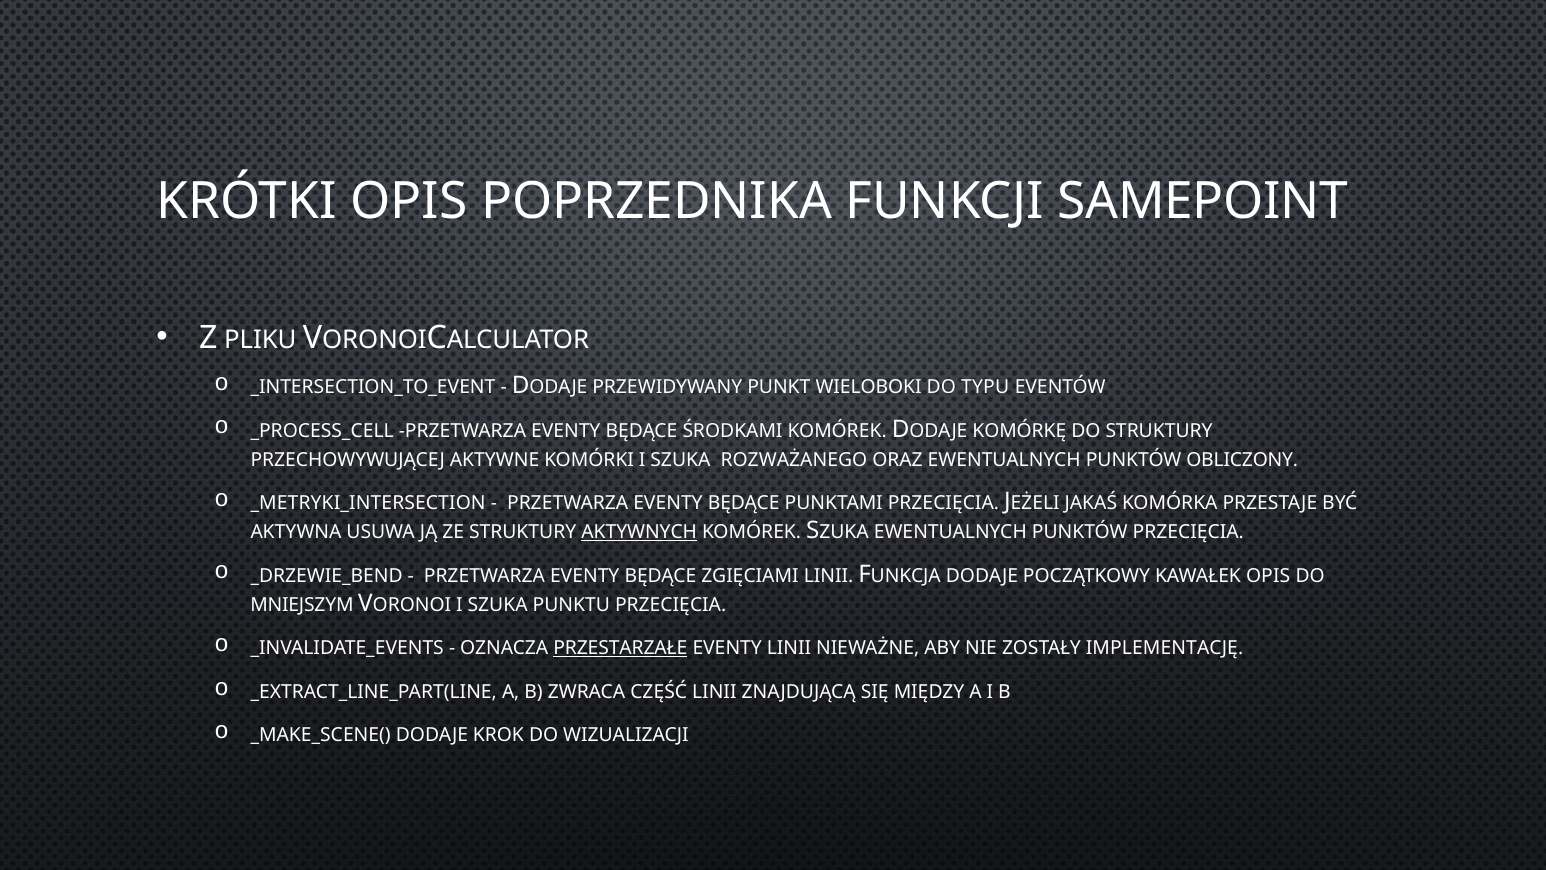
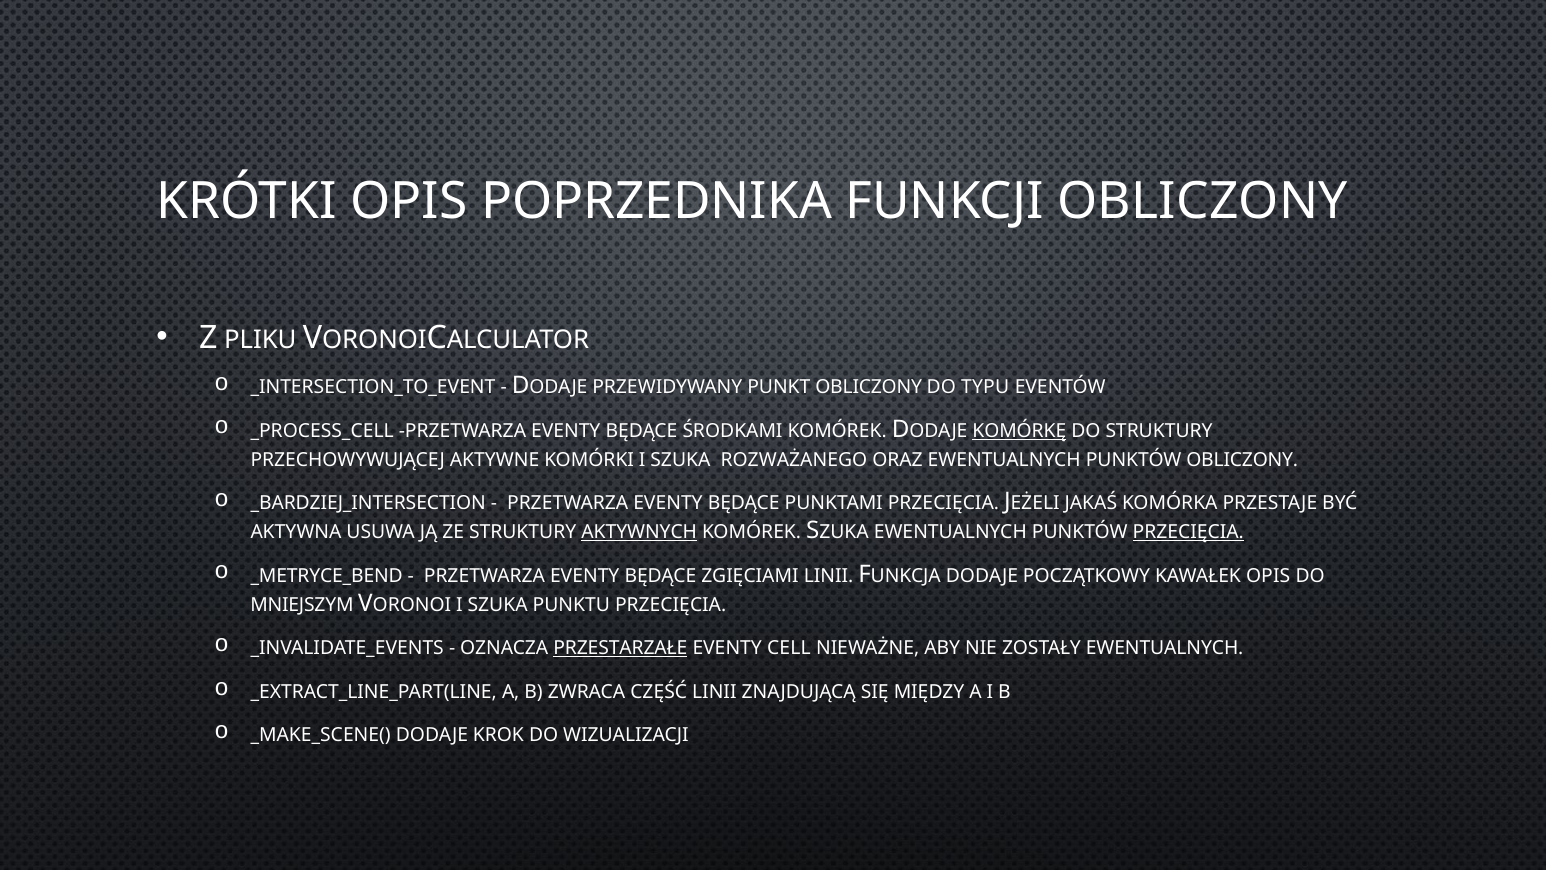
FUNKCJI SAMEPOINT: SAMEPOINT -> OBLICZONY
PUNKT WIELOBOKI: WIELOBOKI -> OBLICZONY
KOMÓRKĘ underline: none -> present
_METRYKI_INTERSECTION: _METRYKI_INTERSECTION -> _BARDZIEJ_INTERSECTION
PRZECIĘCIA at (1188, 532) underline: none -> present
_DRZEWIE_BEND: _DRZEWIE_BEND -> _METRYCE_BEND
EVENTY LINII: LINII -> CELL
ZOSTAŁY IMPLEMENTACJĘ: IMPLEMENTACJĘ -> EWENTUALNYCH
